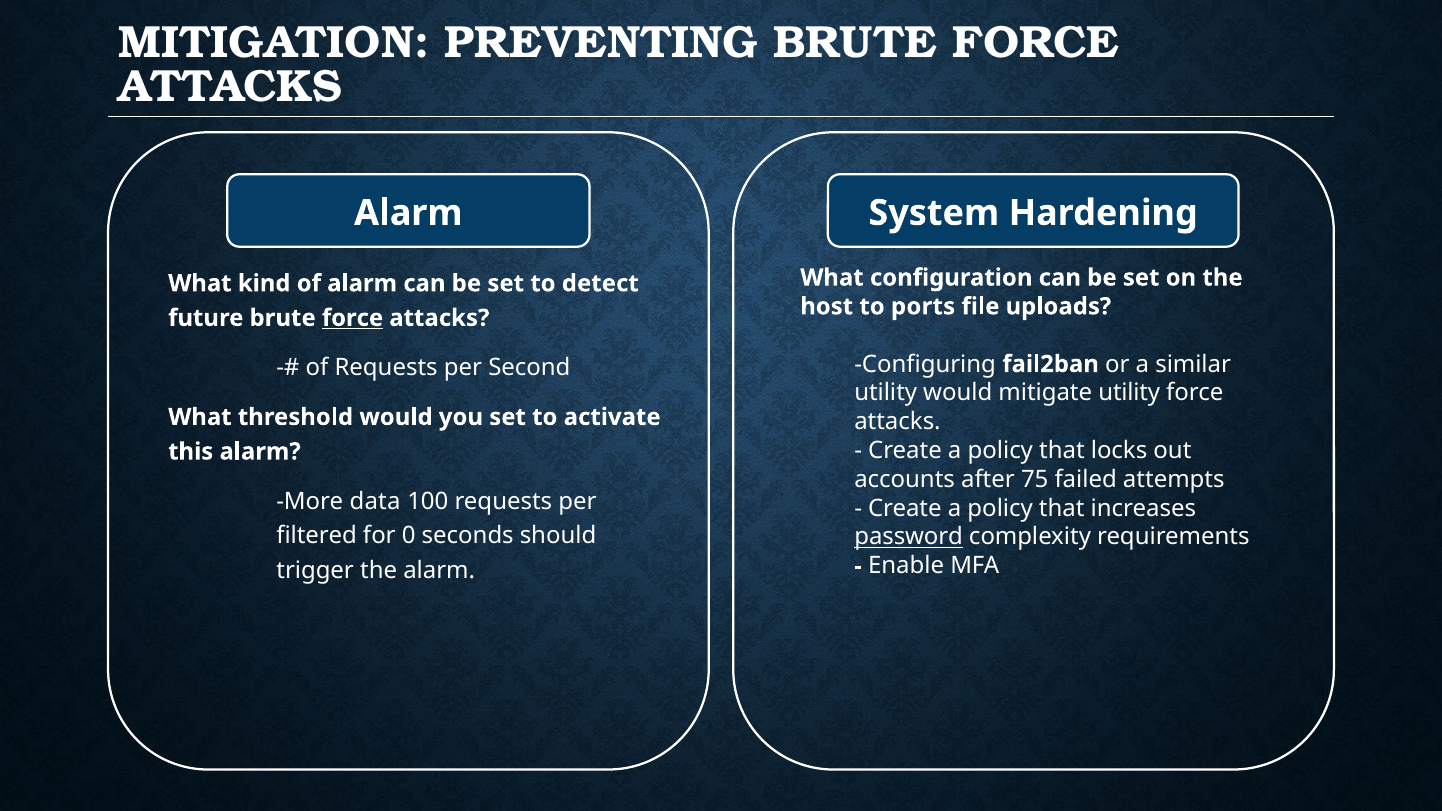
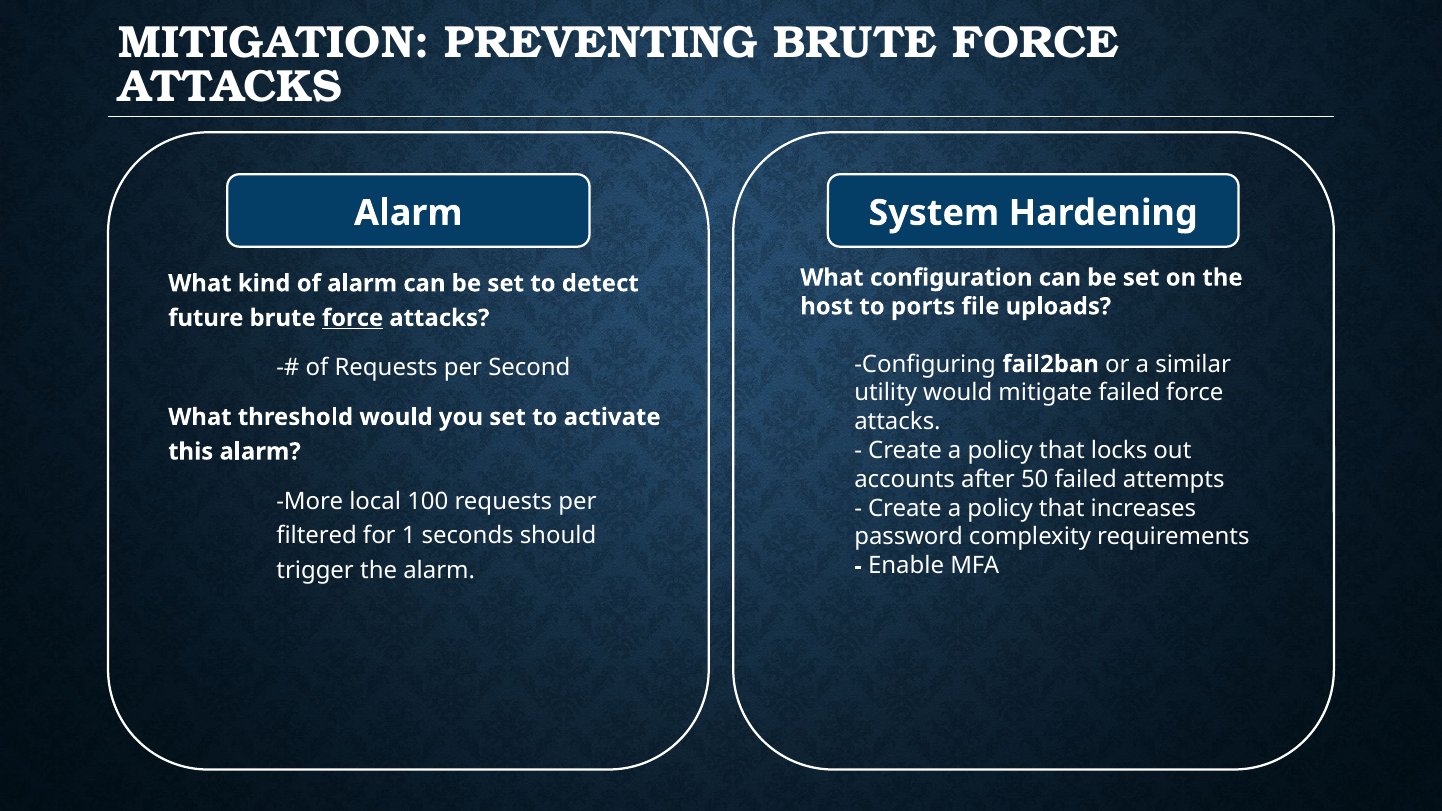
mitigate utility: utility -> failed
75: 75 -> 50
data: data -> local
0: 0 -> 1
password underline: present -> none
